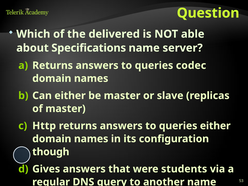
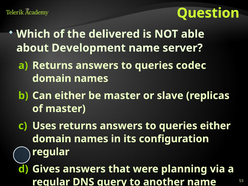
Specifications: Specifications -> Development
Http: Http -> Uses
though at (51, 152): though -> regular
students: students -> planning
